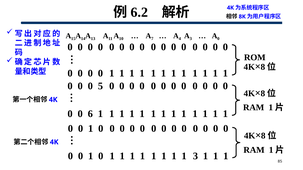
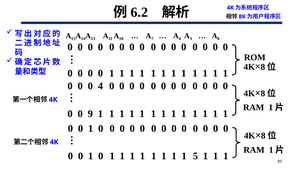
0 5: 5 -> 4
6: 6 -> 9
1 3: 3 -> 5
